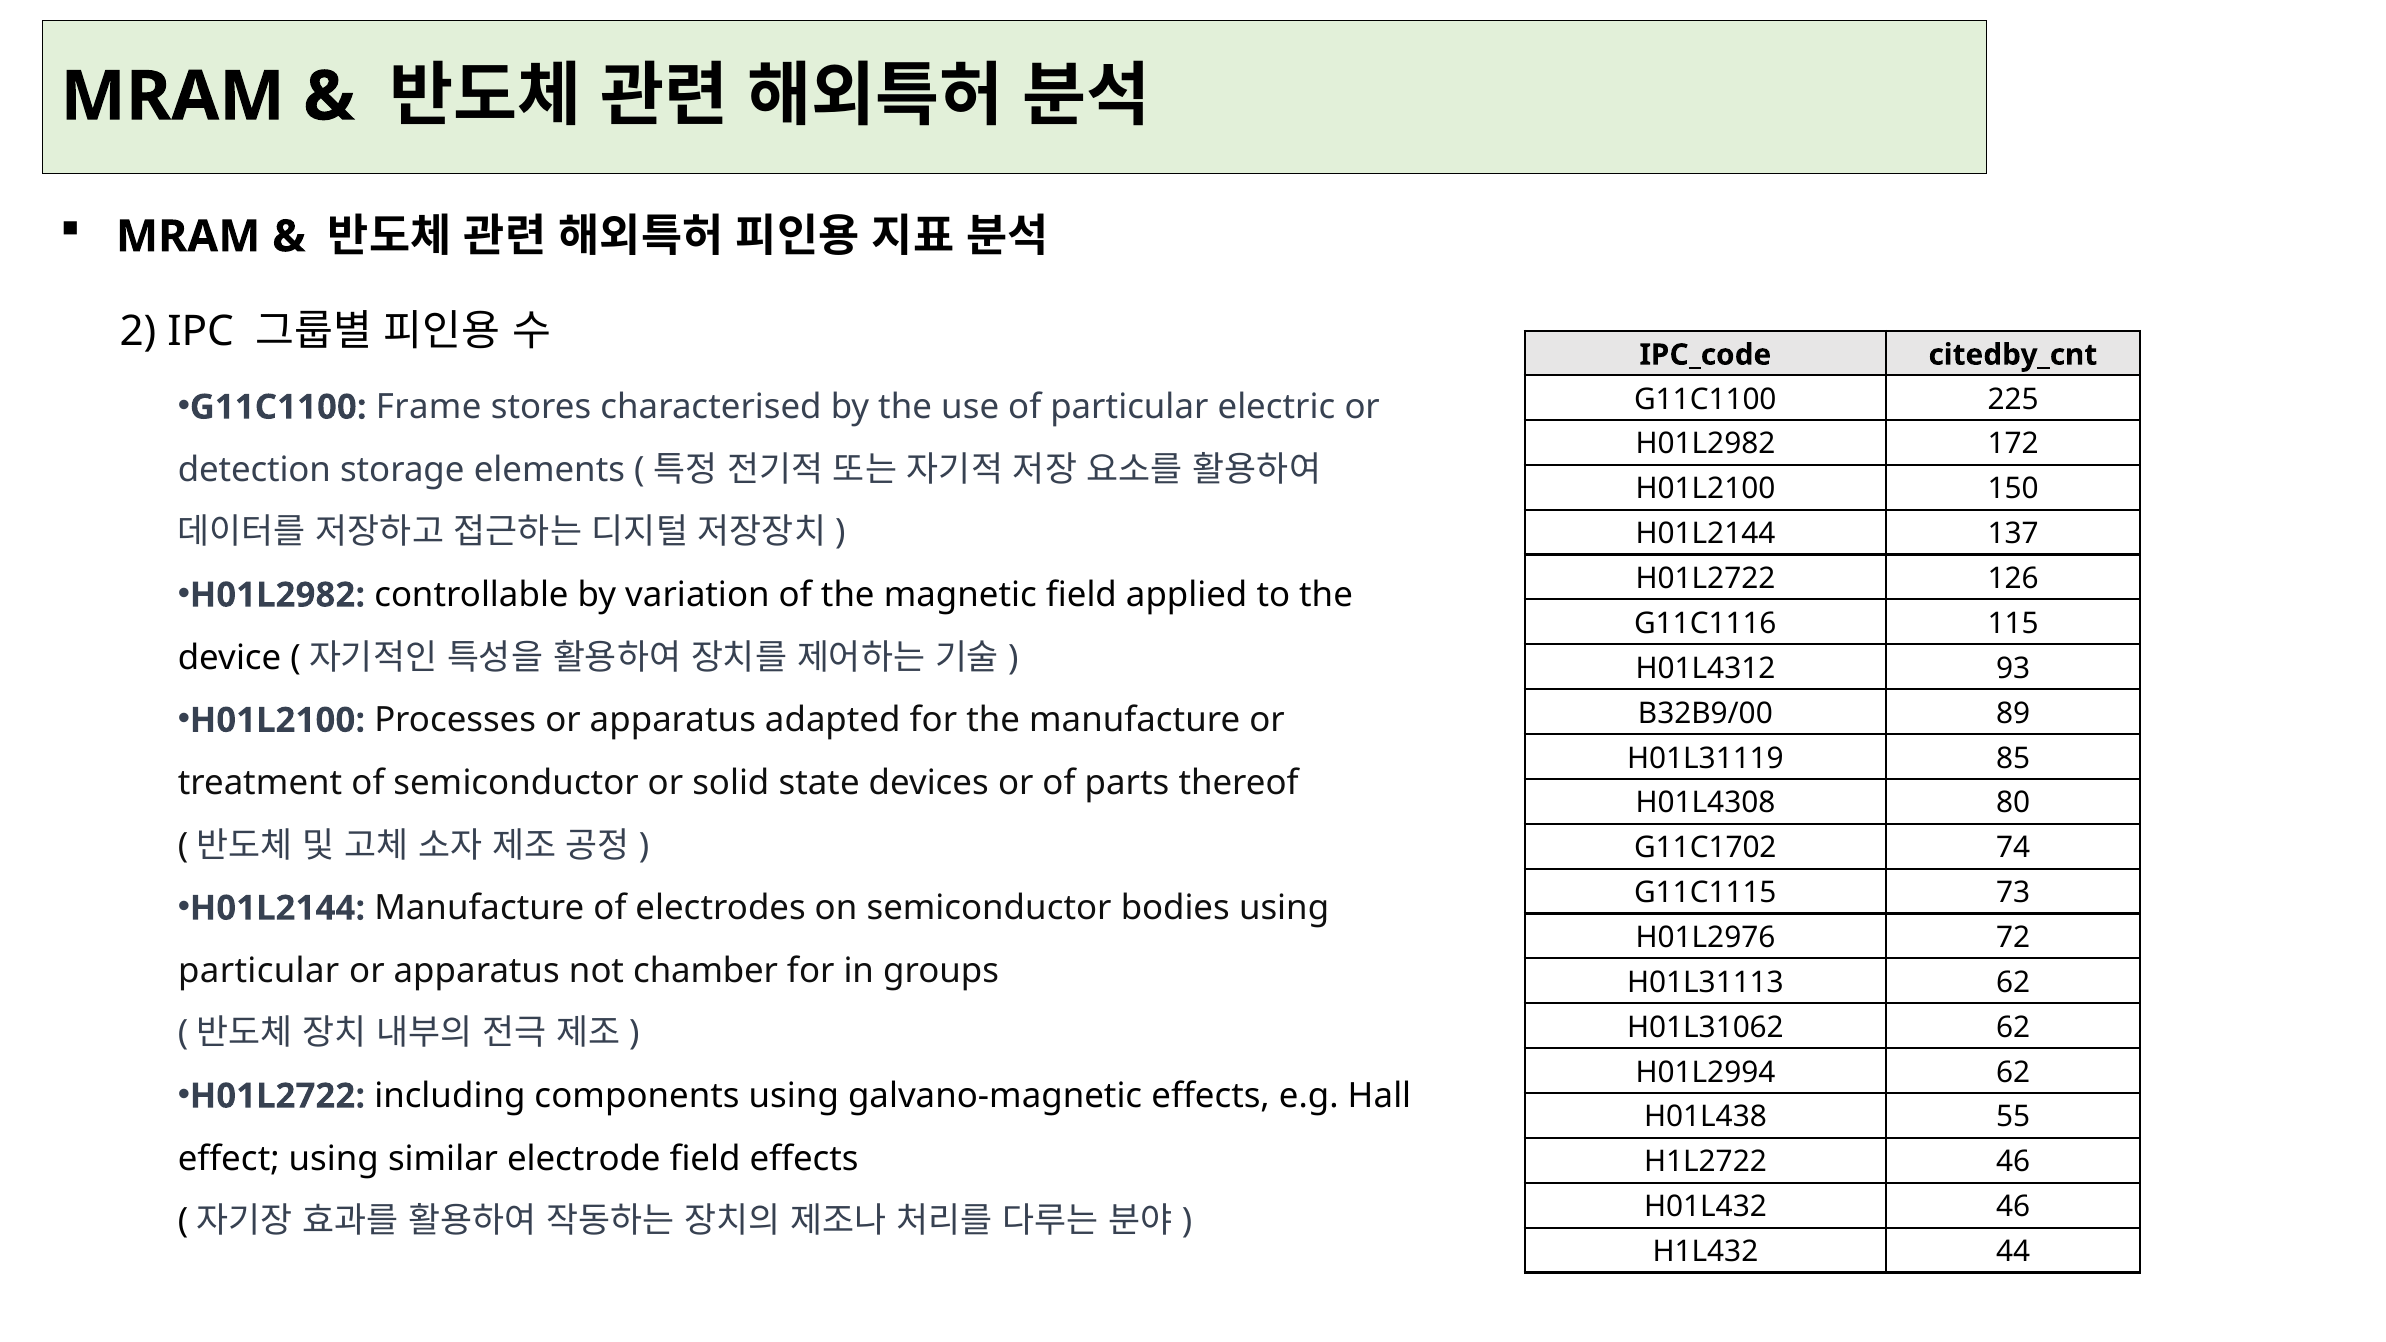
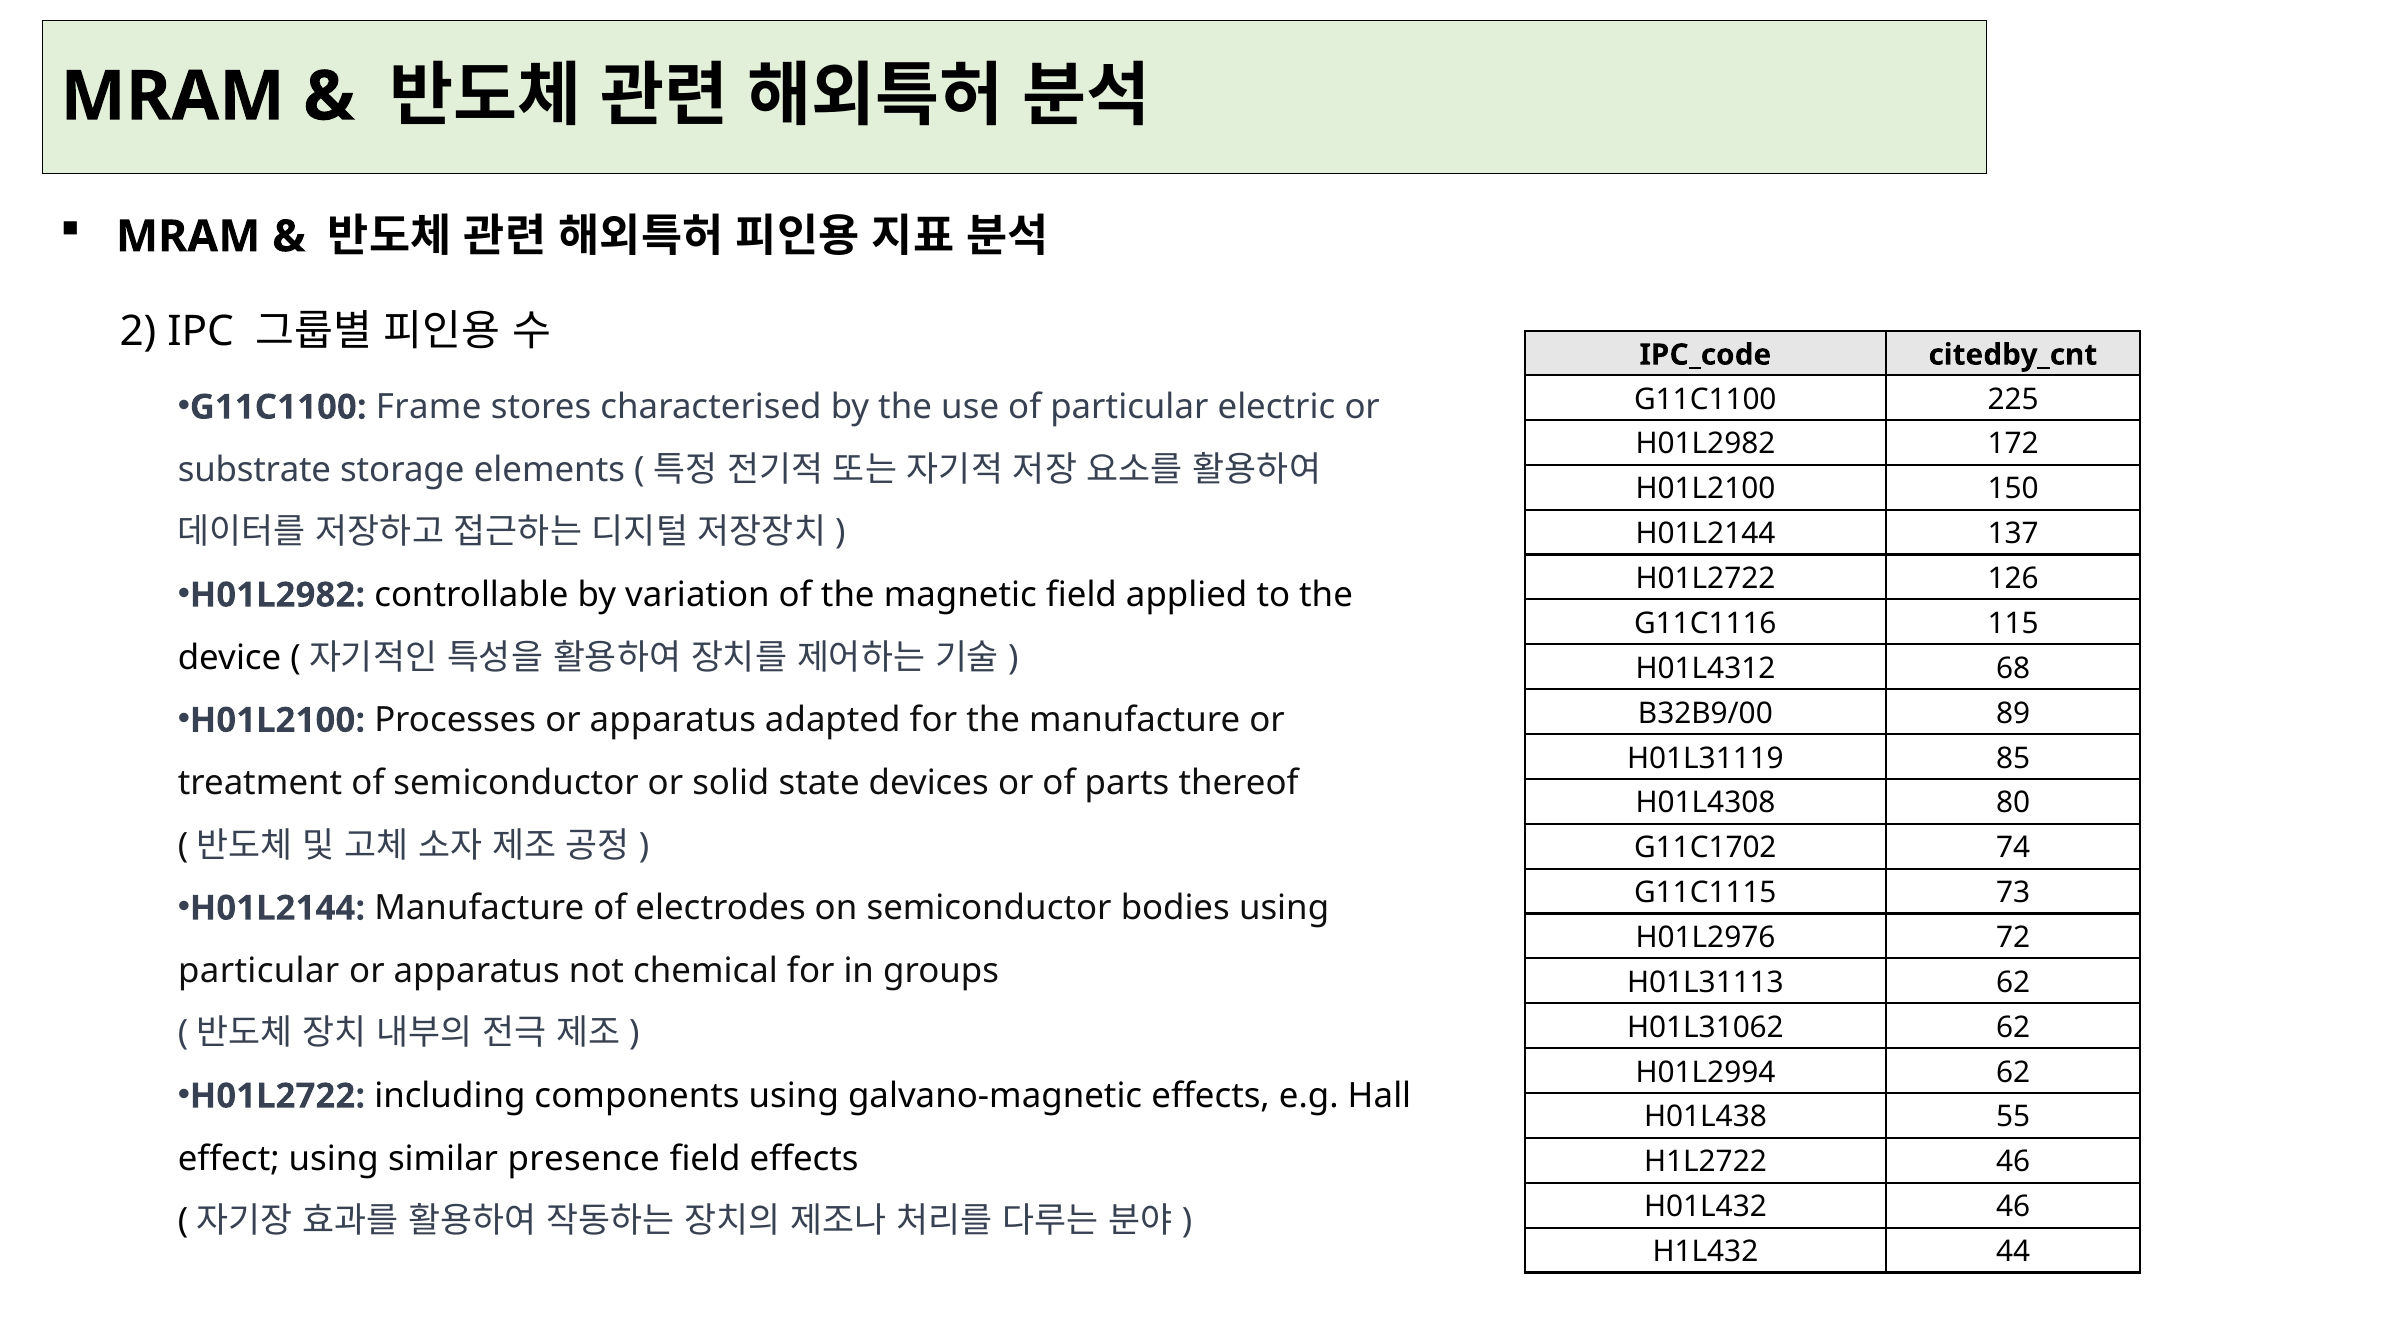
detection: detection -> substrate
93: 93 -> 68
chamber: chamber -> chemical
electrode: electrode -> presence
